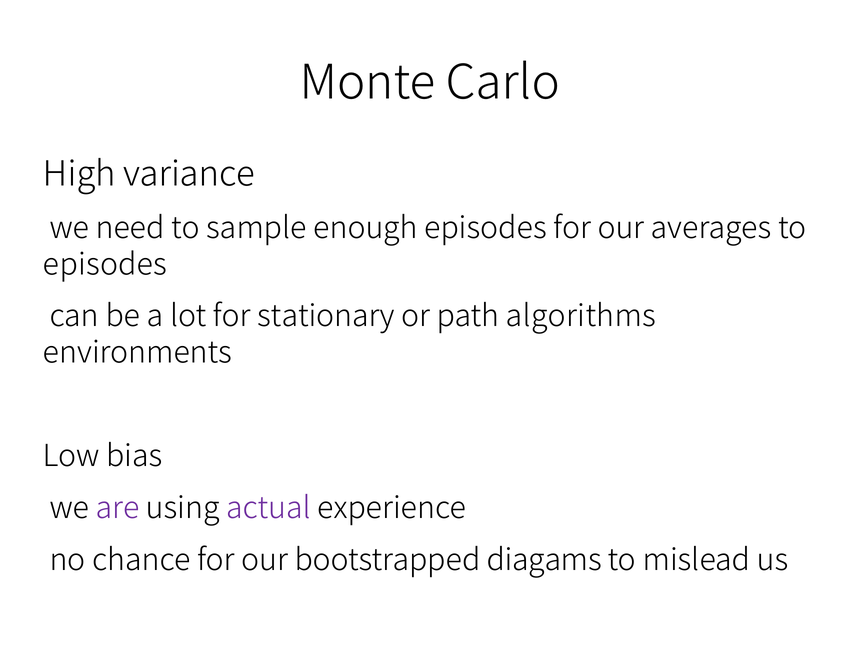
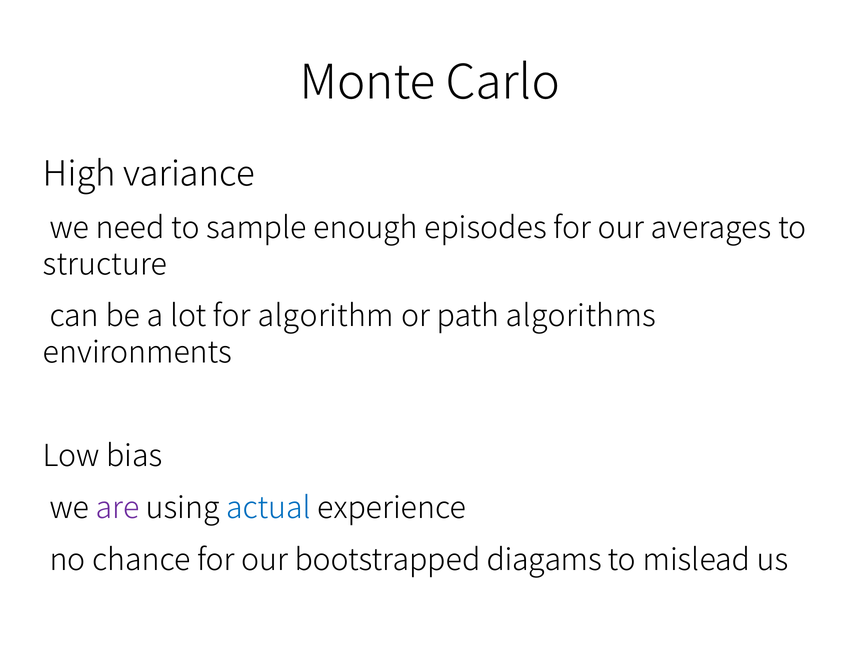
episodes at (105, 265): episodes -> structure
stationary: stationary -> algorithm
actual colour: purple -> blue
